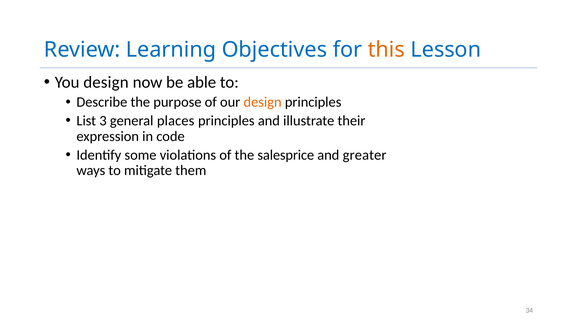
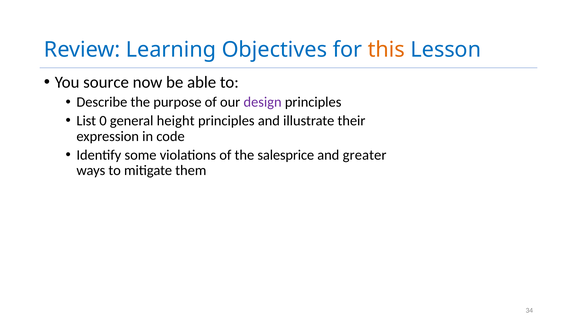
You design: design -> source
design at (263, 102) colour: orange -> purple
3: 3 -> 0
places: places -> height
